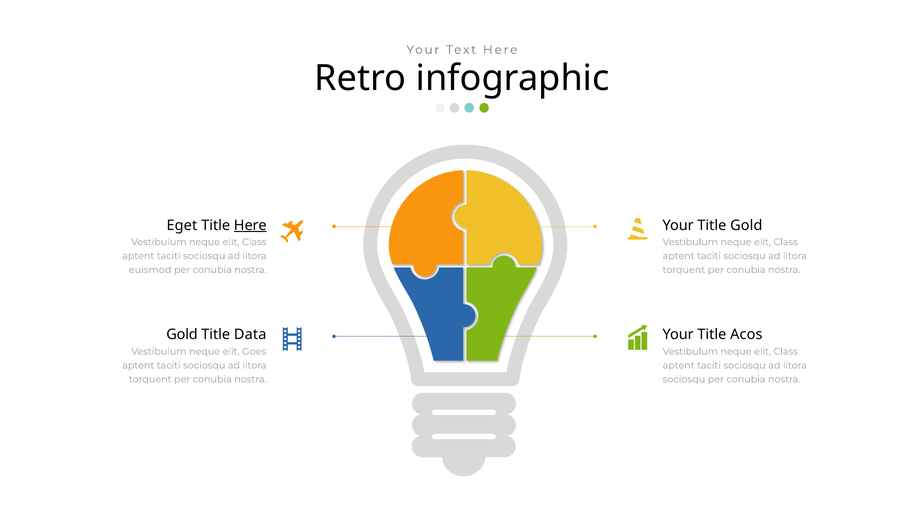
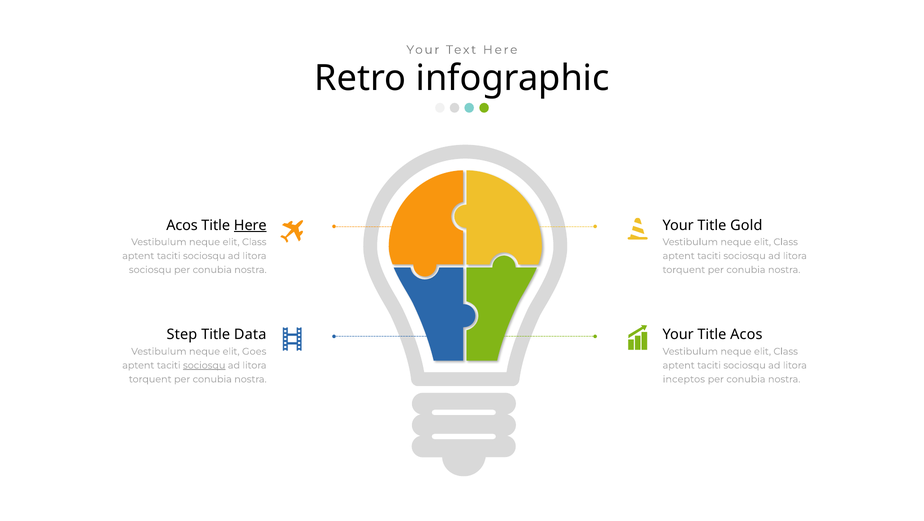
Eget at (182, 225): Eget -> Acos
euismod at (150, 270): euismod -> sociosqu
Gold at (182, 334): Gold -> Step
sociosqu at (204, 365) underline: none -> present
sociosqu at (684, 379): sociosqu -> inceptos
